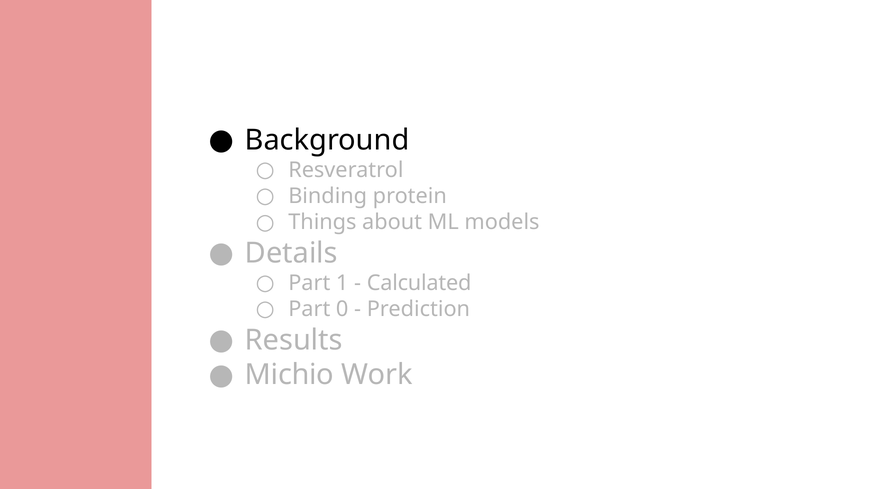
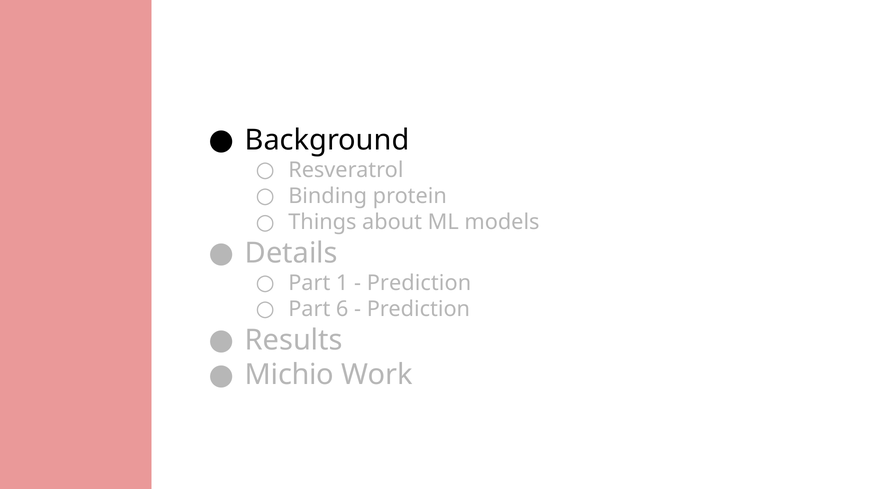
Calculated at (419, 283): Calculated -> Prediction
0: 0 -> 6
